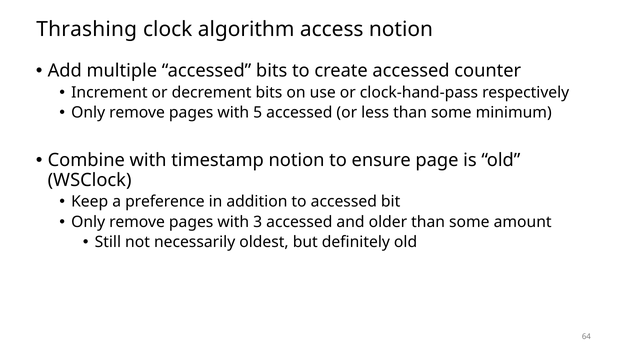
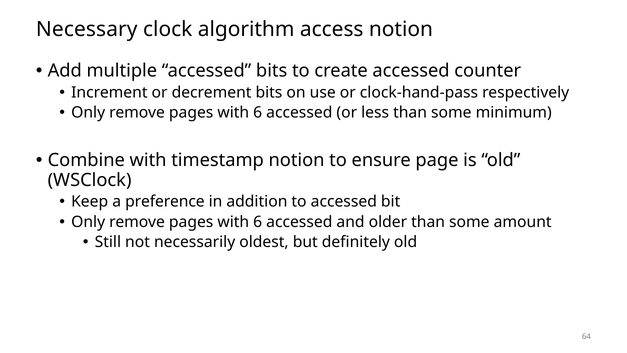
Thrashing: Thrashing -> Necessary
5 at (258, 113): 5 -> 6
3 at (258, 222): 3 -> 6
